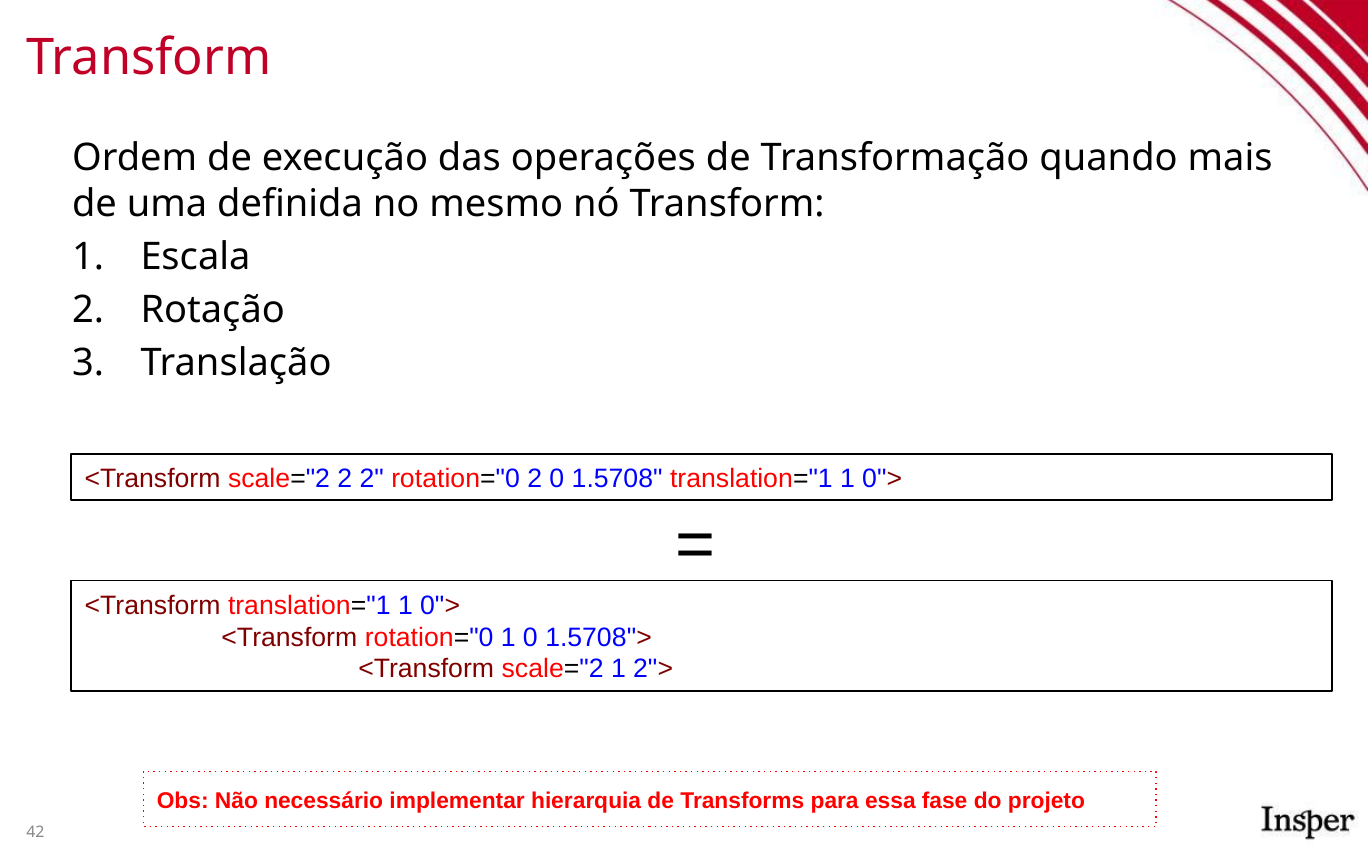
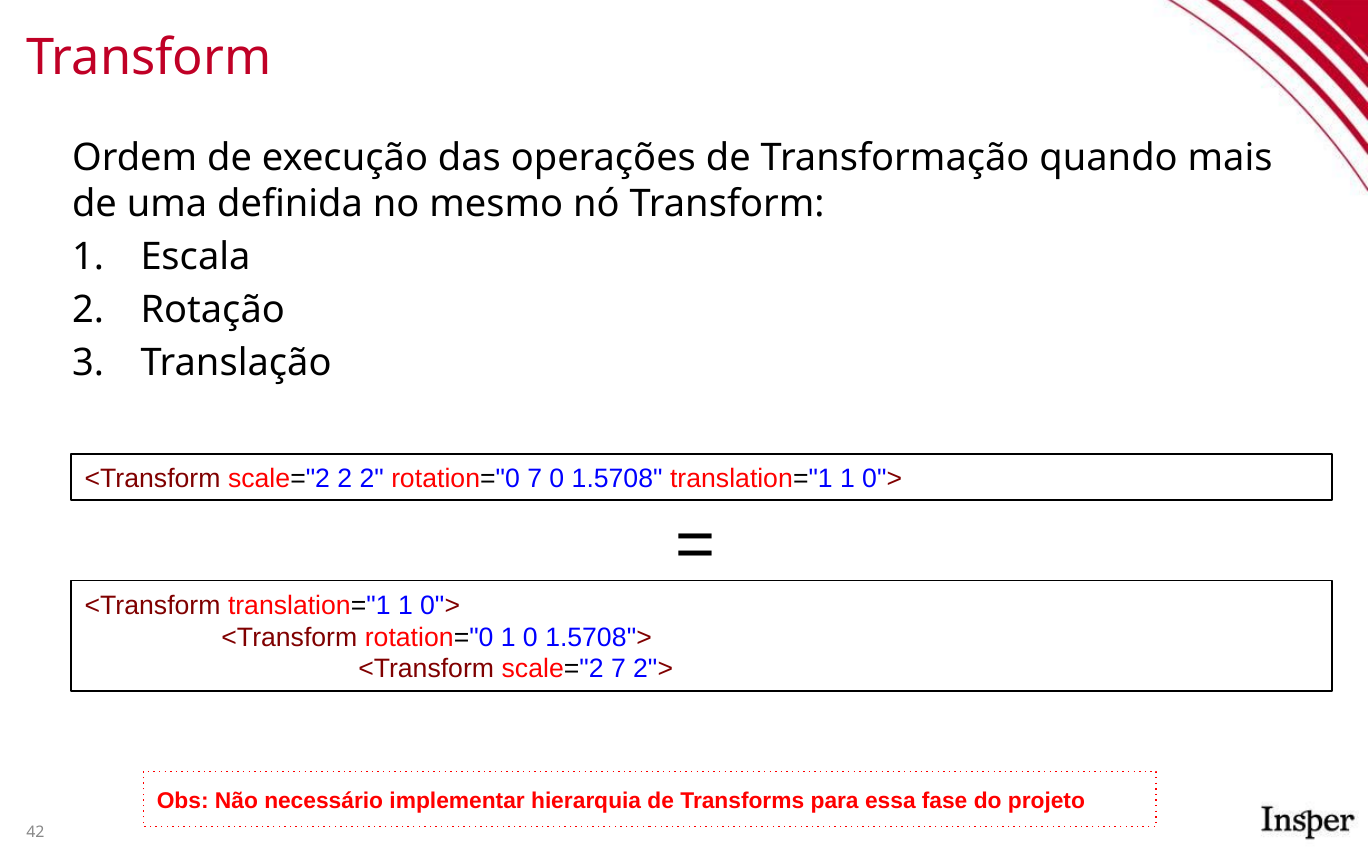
rotation="0 2: 2 -> 7
scale="2 1: 1 -> 7
